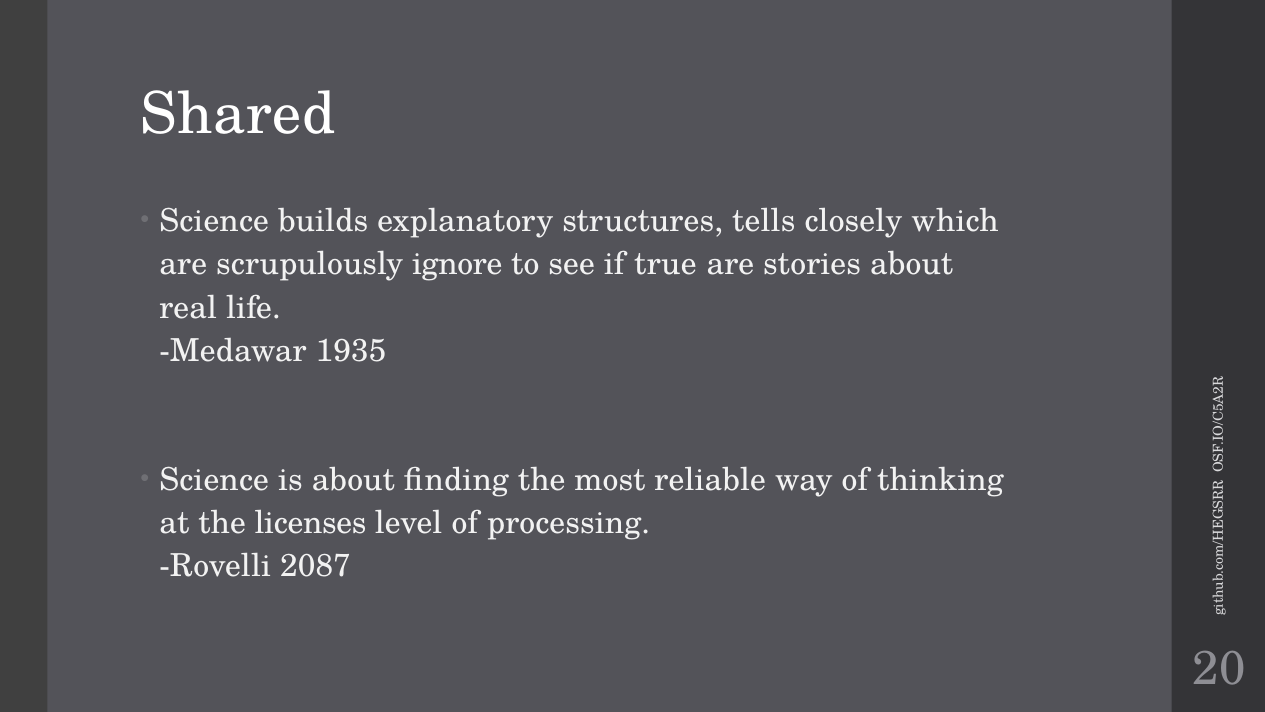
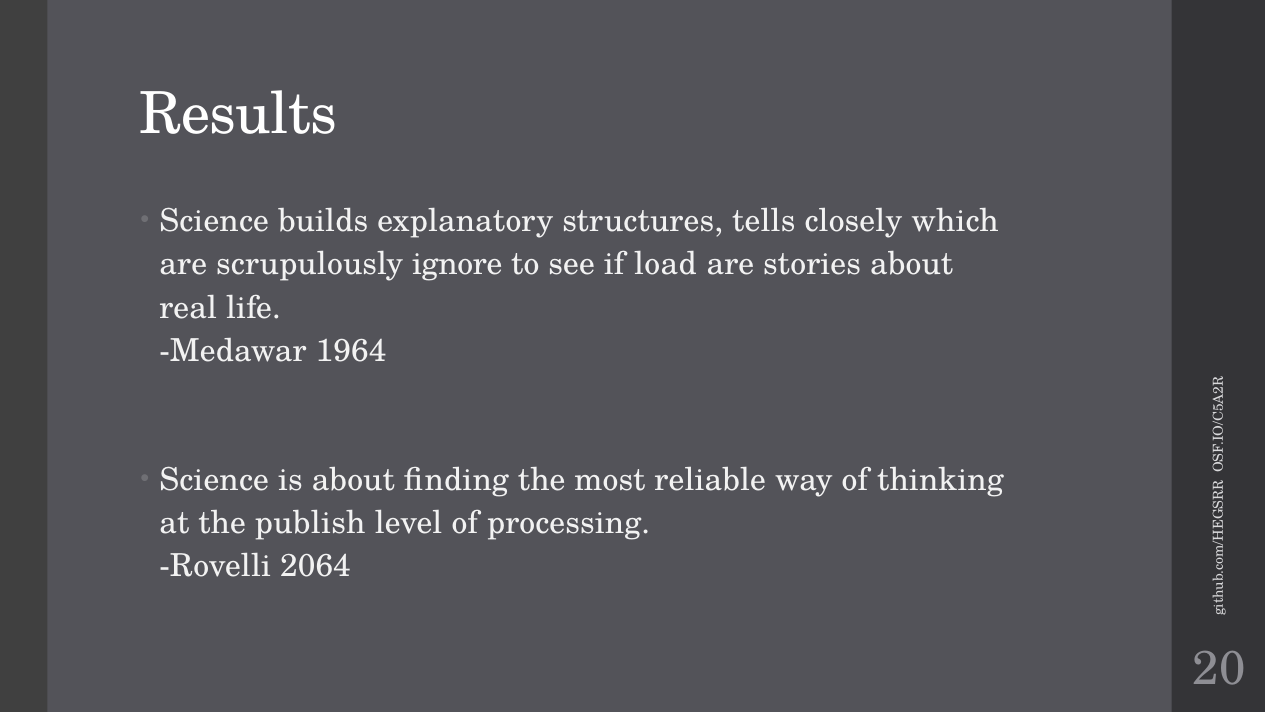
Shared: Shared -> Results
true: true -> load
1935: 1935 -> 1964
licenses: licenses -> publish
2087: 2087 -> 2064
